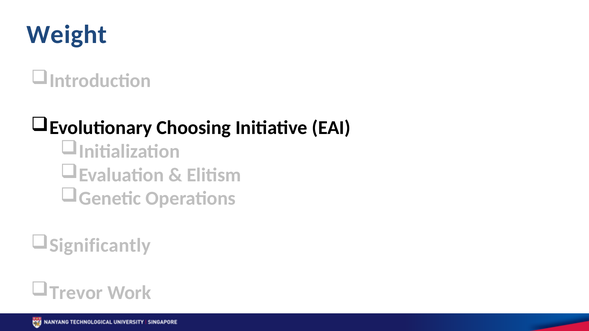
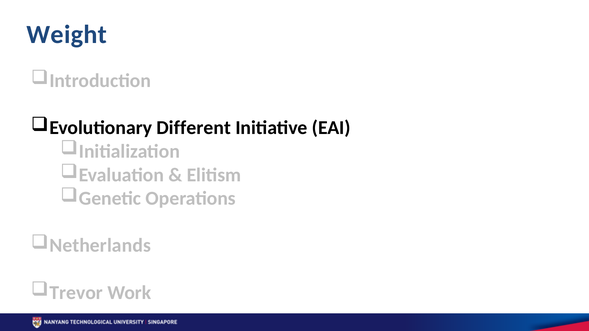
Choosing: Choosing -> Different
Significantly: Significantly -> Netherlands
